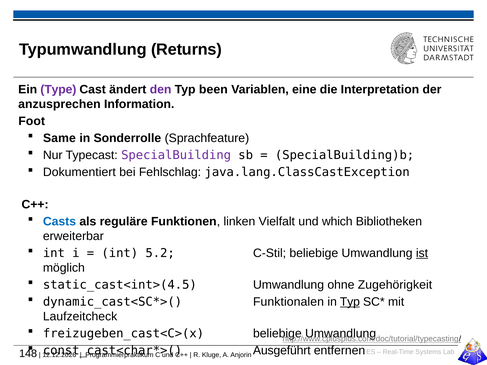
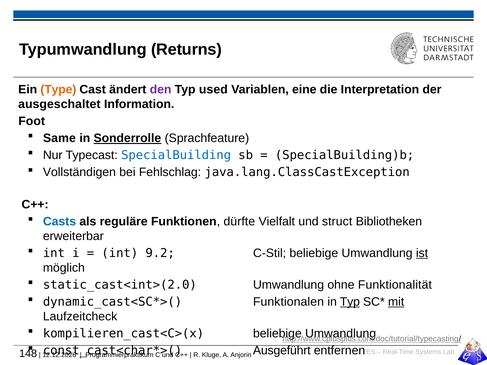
Type colour: purple -> orange
been: been -> used
anzusprechen: anzusprechen -> ausgeschaltet
Sonderrolle underline: none -> present
SpecialBuilding colour: purple -> blue
Dokumentiert: Dokumentiert -> Vollständigen
linken: linken -> dürfte
which: which -> struct
5.2: 5.2 -> 9.2
static_cast<int>(4.5: static_cast<int>(4.5 -> static_cast<int>(2.0
Zugehörigkeit: Zugehörigkeit -> Funktionalität
mit underline: none -> present
freizugeben_cast<C>(x: freizugeben_cast<C>(x -> kompilieren_cast<C>(x
